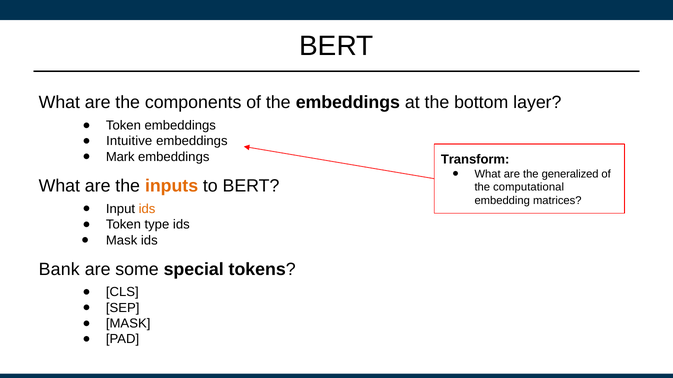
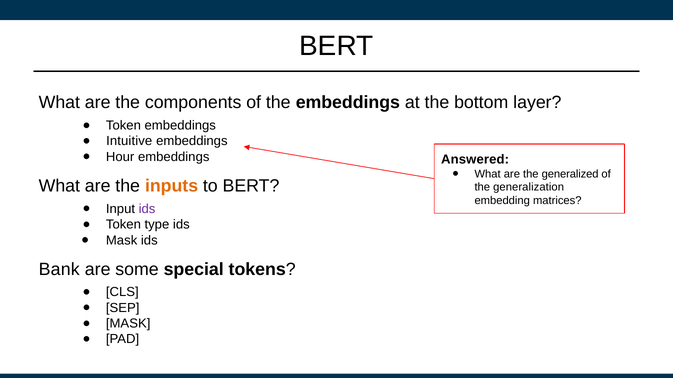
Mark: Mark -> Hour
Transform: Transform -> Answered
computational: computational -> generalization
ids at (147, 209) colour: orange -> purple
